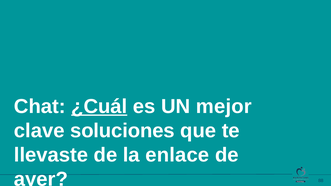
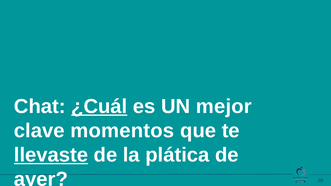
soluciones: soluciones -> momentos
llevaste underline: none -> present
enlace: enlace -> plática
